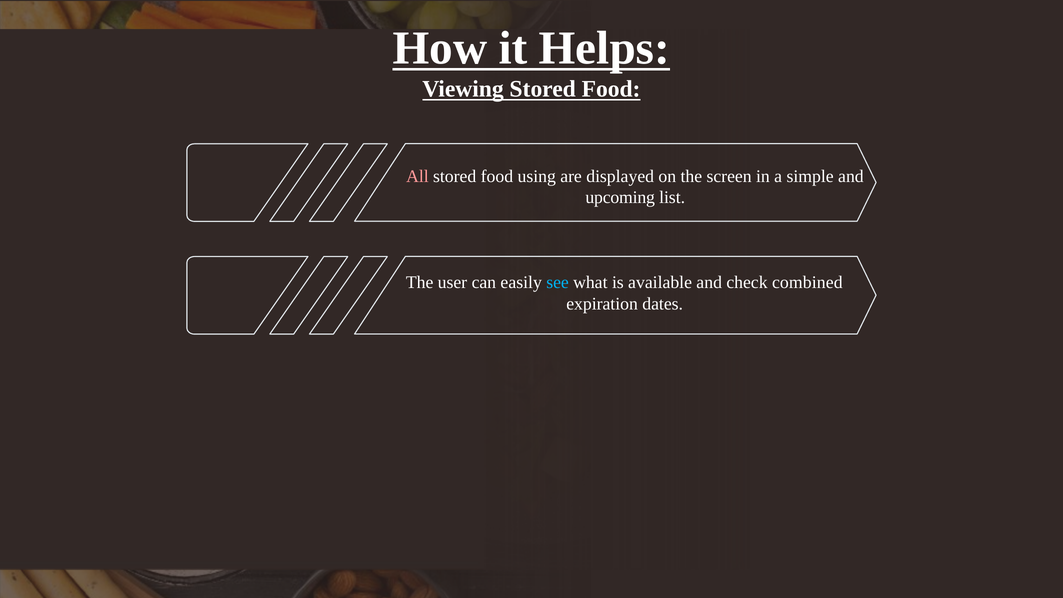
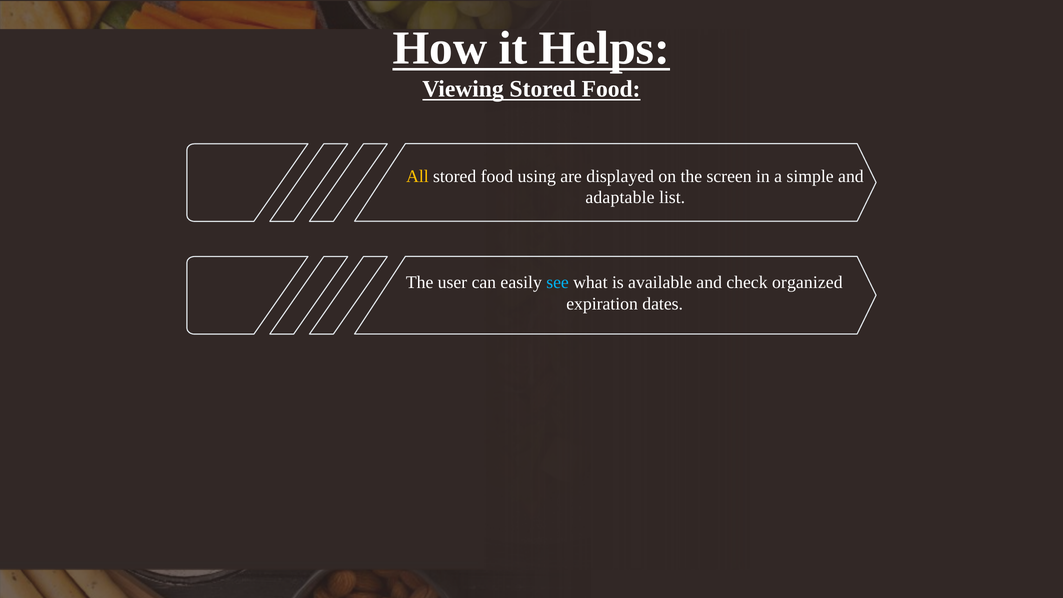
All colour: pink -> yellow
upcoming: upcoming -> adaptable
combined: combined -> organized
